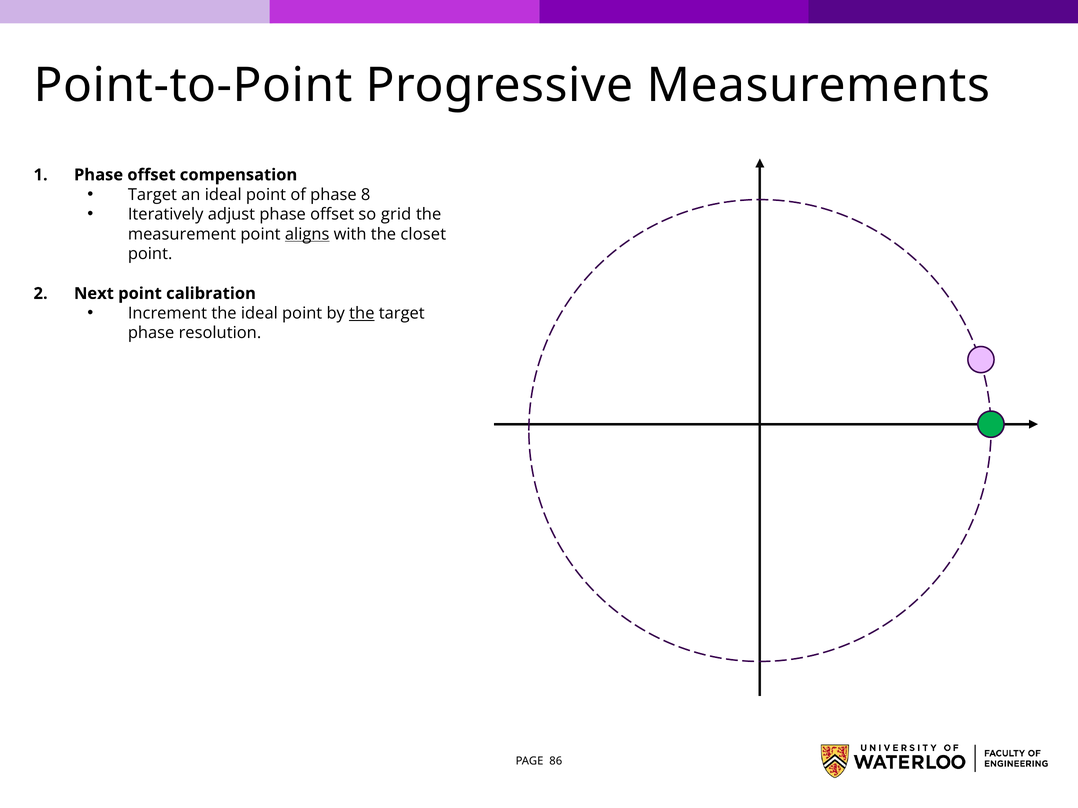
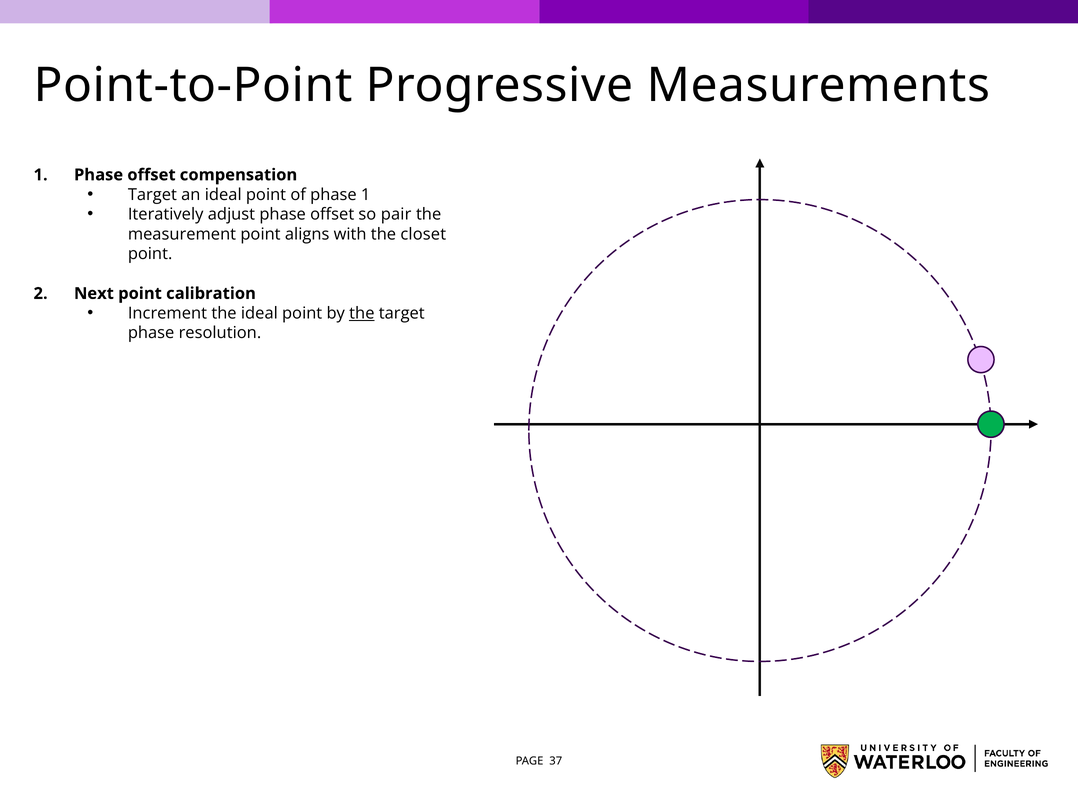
phase 8: 8 -> 1
grid: grid -> pair
aligns underline: present -> none
86: 86 -> 37
